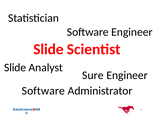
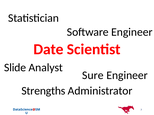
Slide at (48, 49): Slide -> Date
Software at (43, 91): Software -> Strengths
